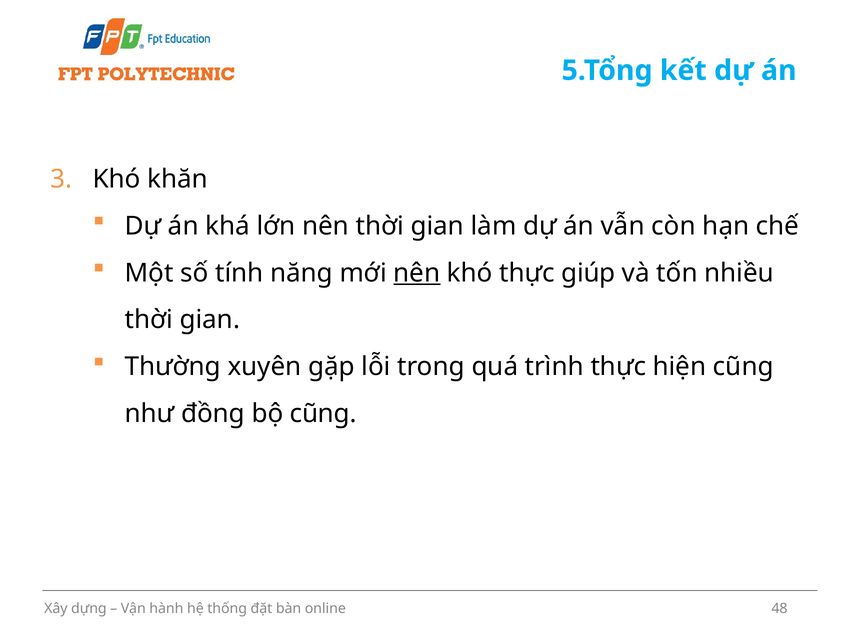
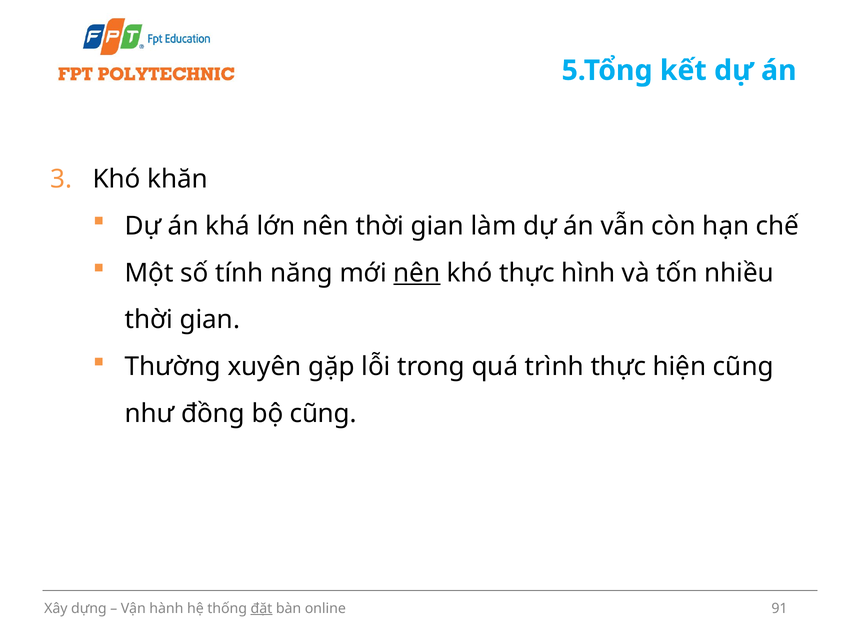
giúp: giúp -> hình
đặt underline: none -> present
48: 48 -> 91
